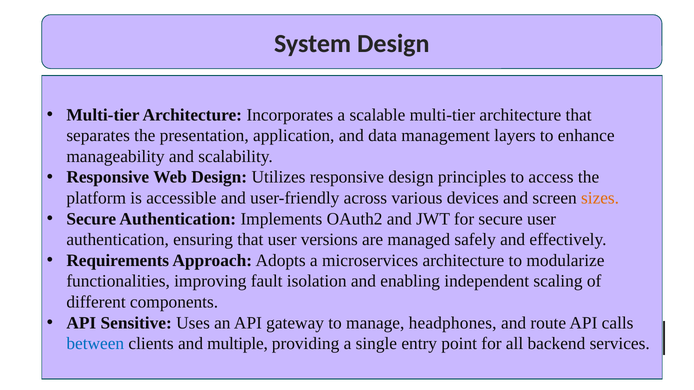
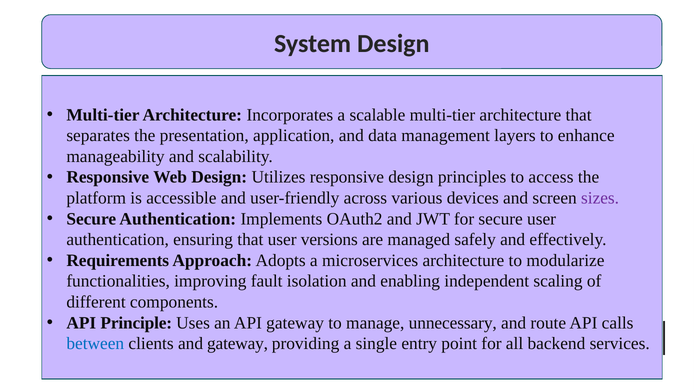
sizes colour: orange -> purple
Sensitive: Sensitive -> Principle
headphones: headphones -> unnecessary
and multiple: multiple -> gateway
